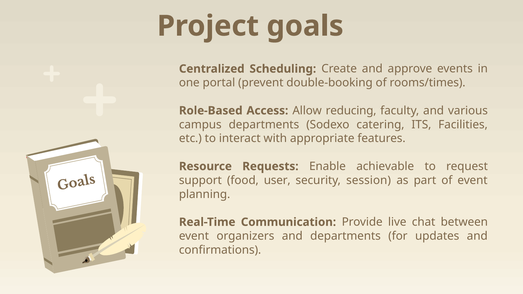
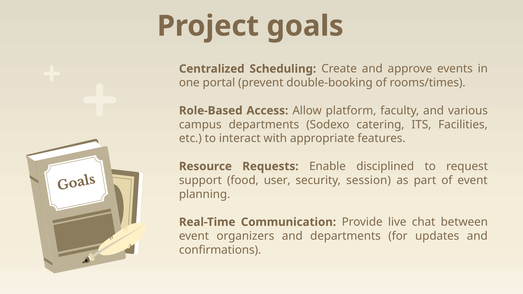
reducing: reducing -> platform
achievable: achievable -> disciplined
